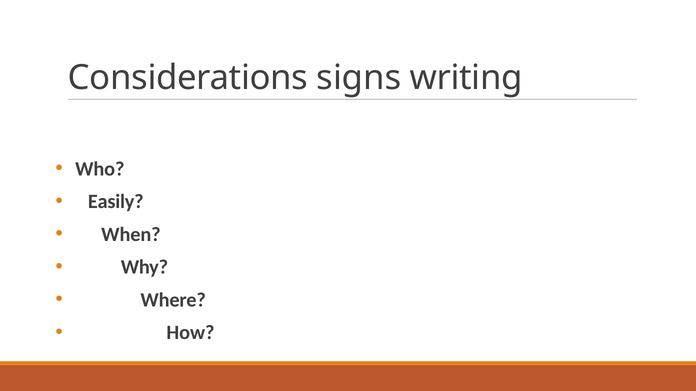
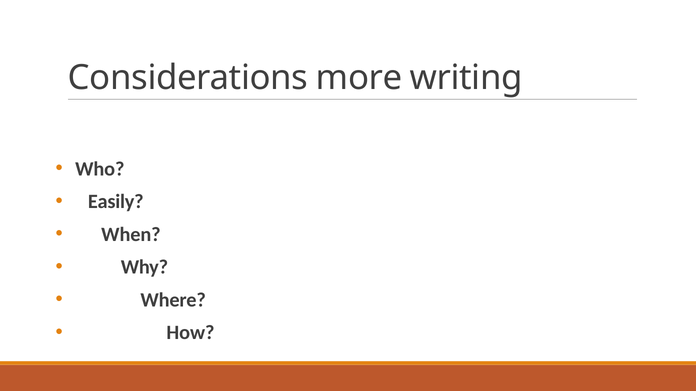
signs: signs -> more
